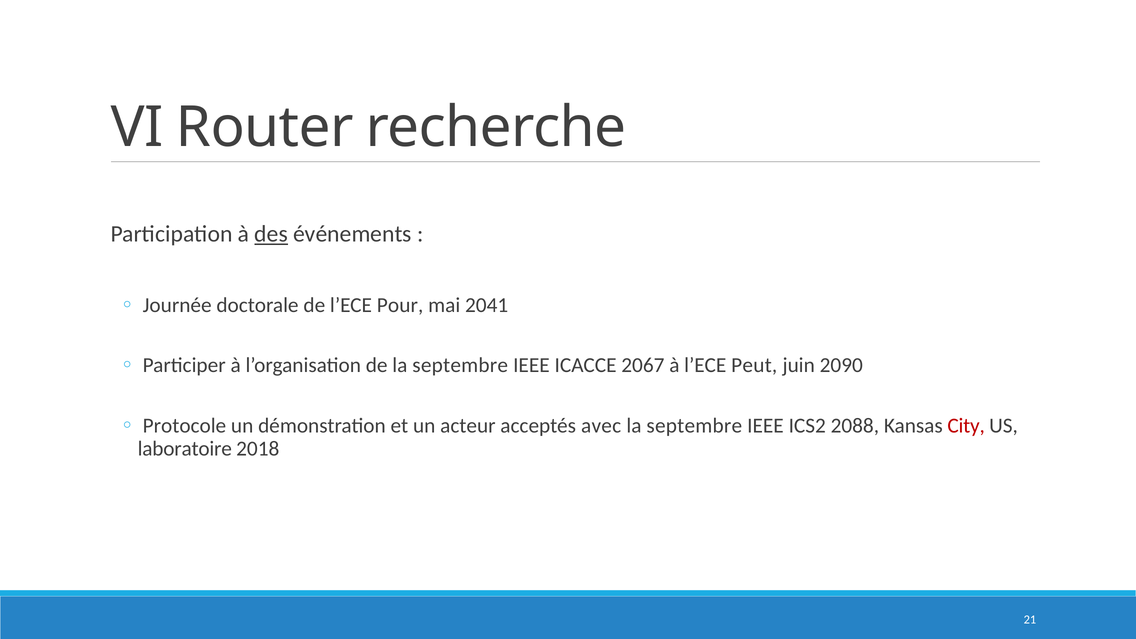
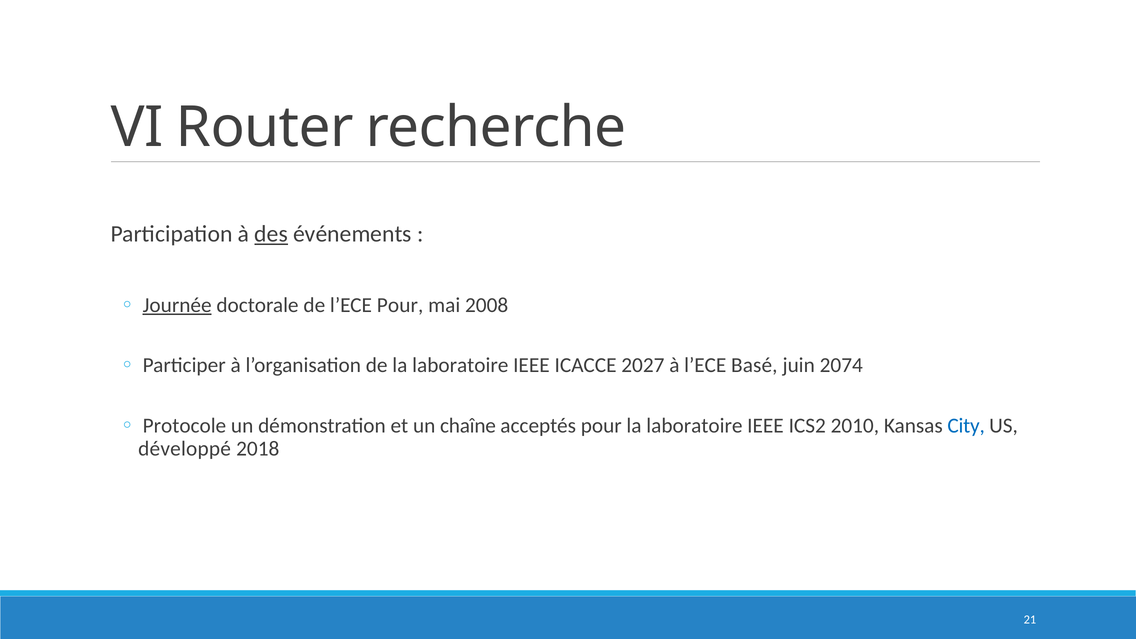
Journée underline: none -> present
2041: 2041 -> 2008
de la septembre: septembre -> laboratoire
2067: 2067 -> 2027
Peut: Peut -> Basé
2090: 2090 -> 2074
acteur: acteur -> chaîne
acceptés avec: avec -> pour
septembre at (694, 425): septembre -> laboratoire
2088: 2088 -> 2010
City colour: red -> blue
laboratoire: laboratoire -> développé
